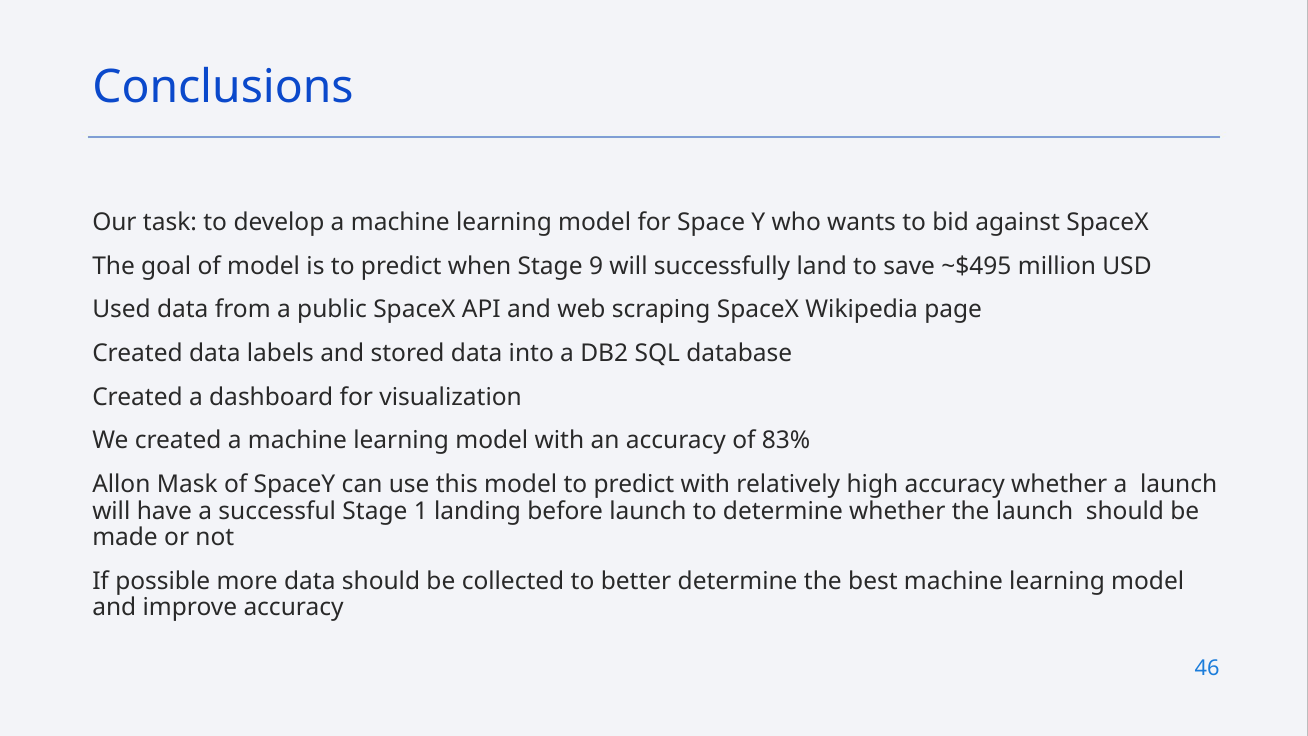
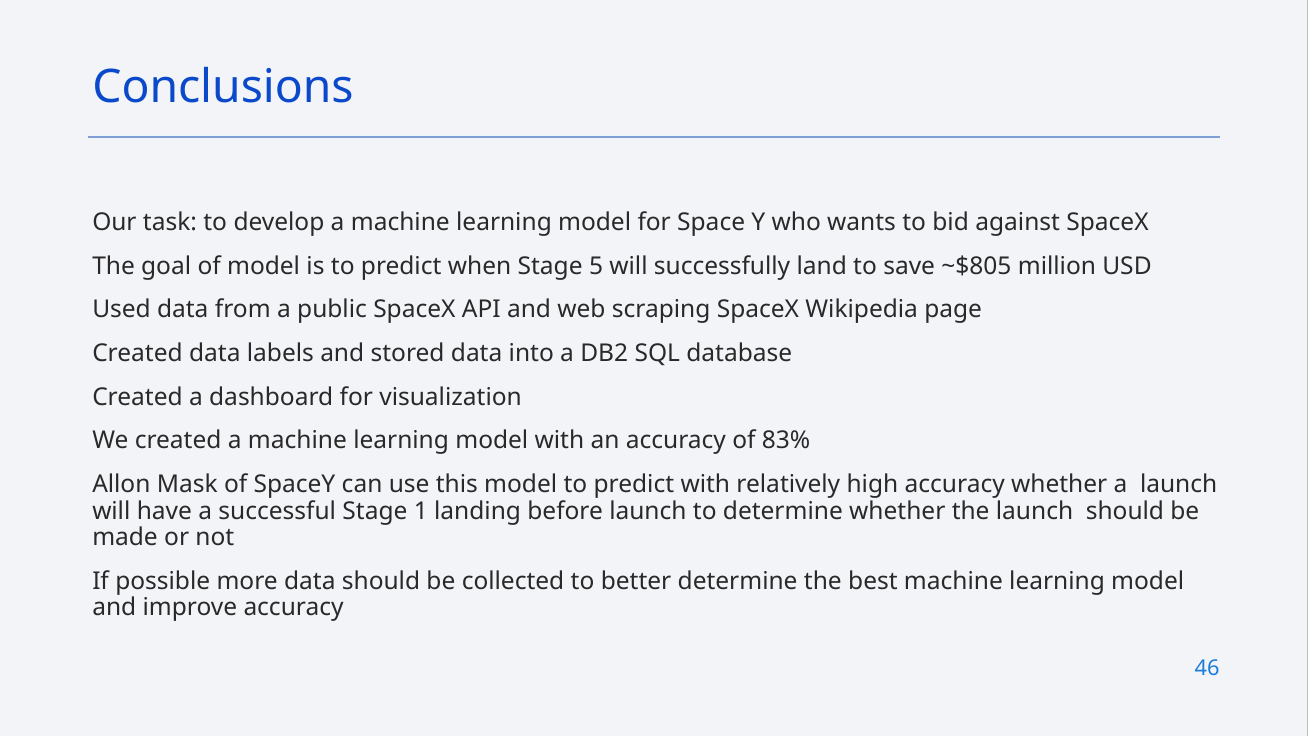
9: 9 -> 5
~$495: ~$495 -> ~$805
